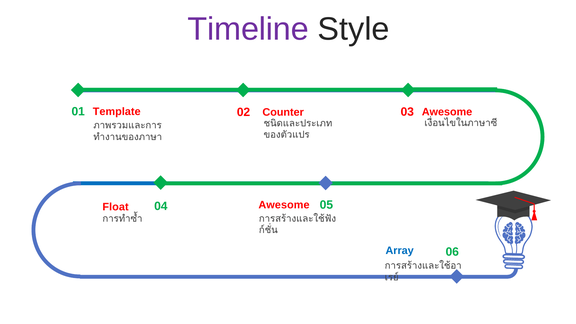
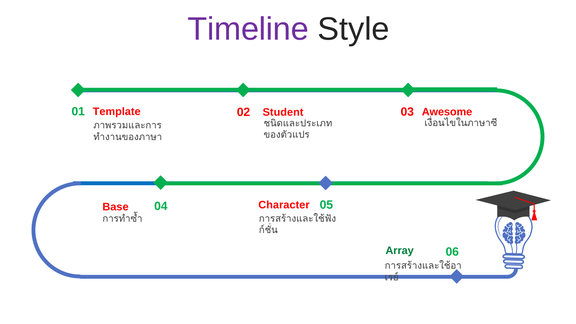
Counter: Counter -> Student
Awesome at (284, 205): Awesome -> Character
Float: Float -> Base
Array colour: blue -> green
